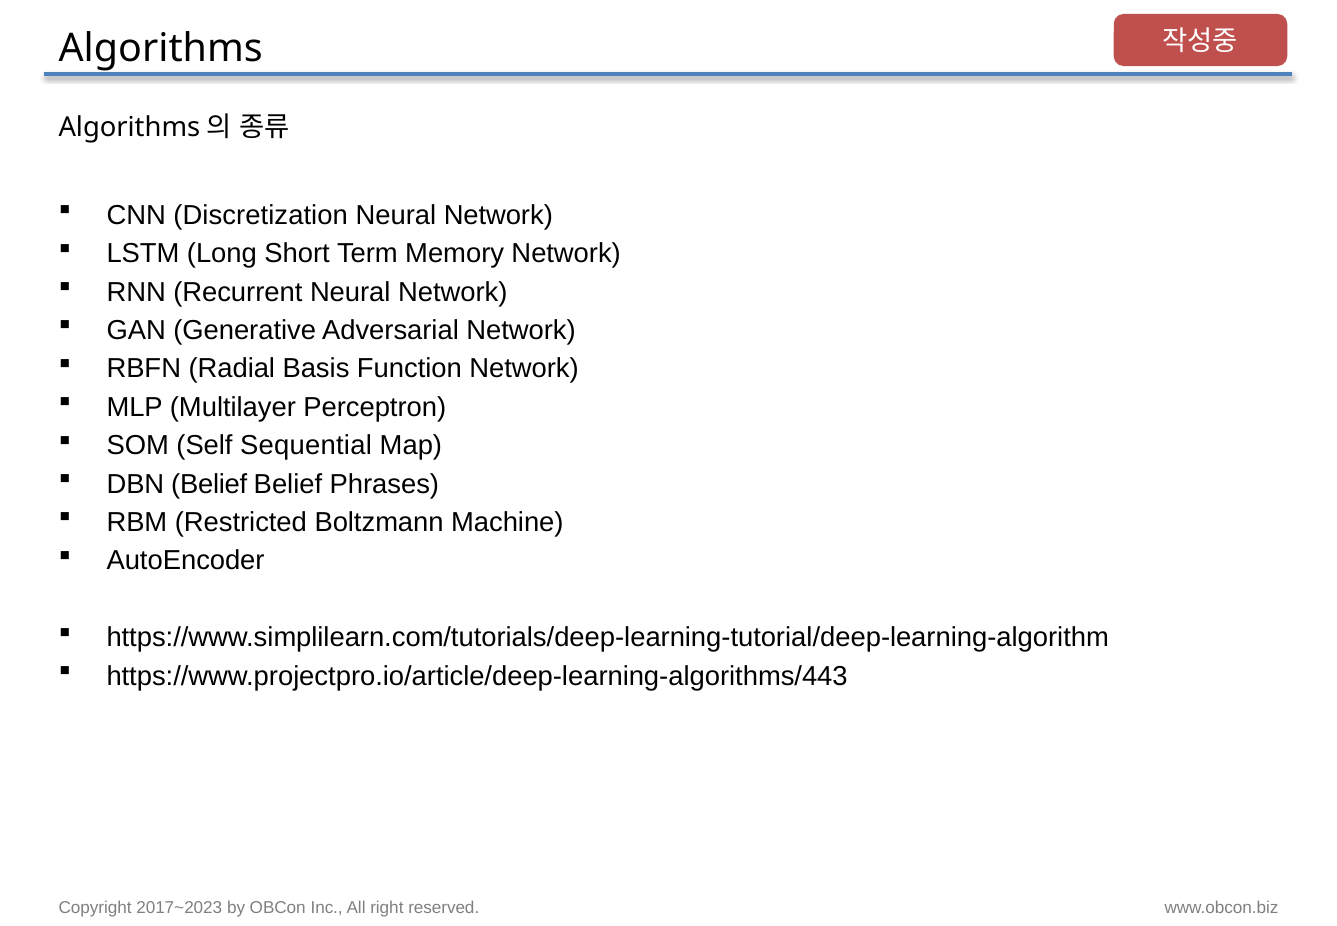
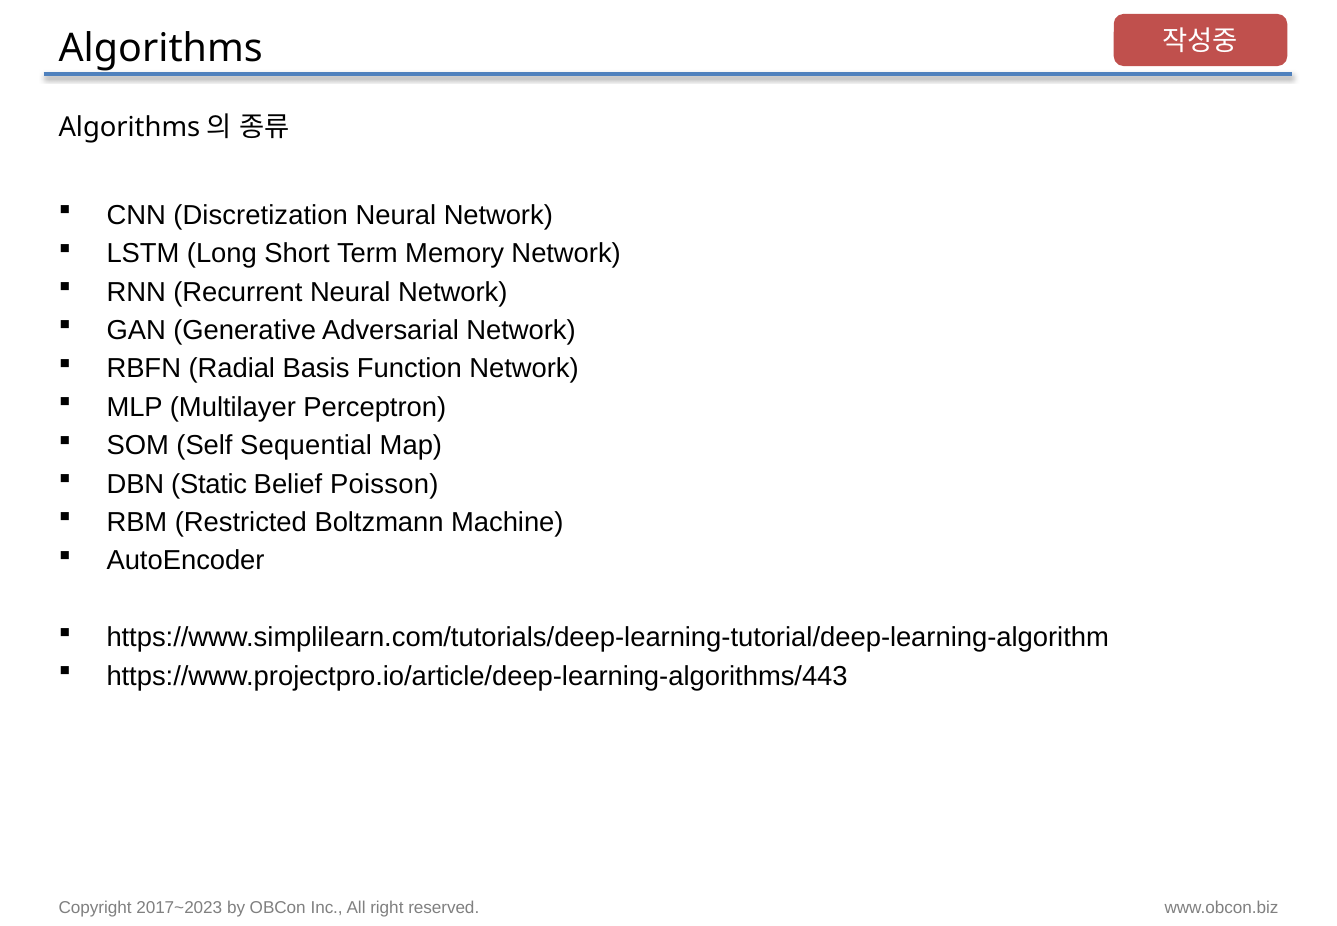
DBN Belief: Belief -> Static
Phrases: Phrases -> Poisson
